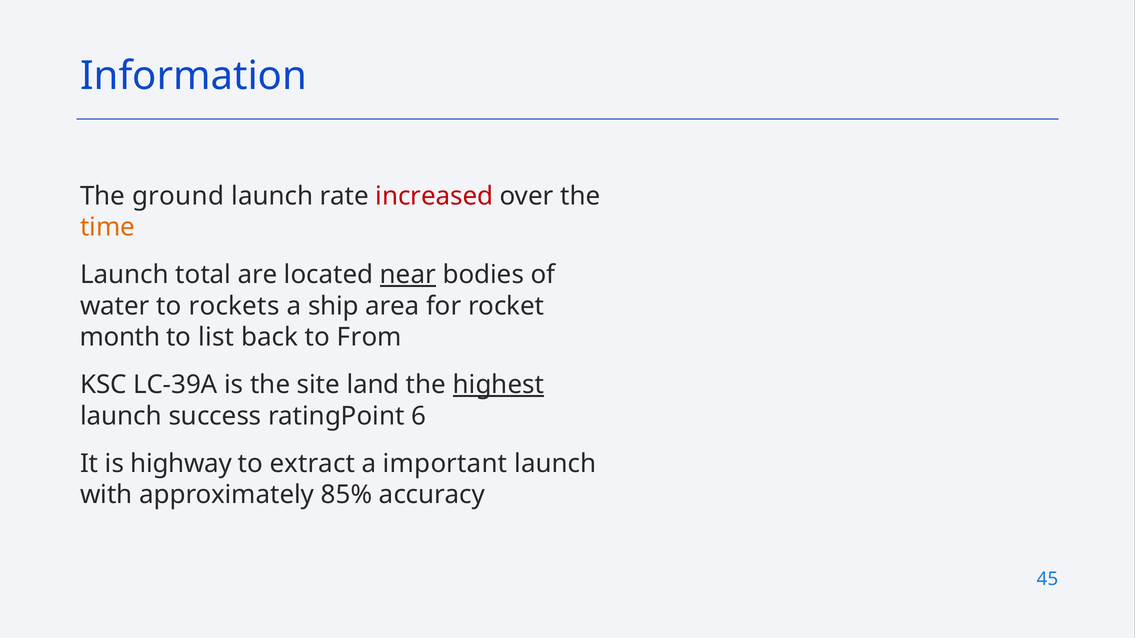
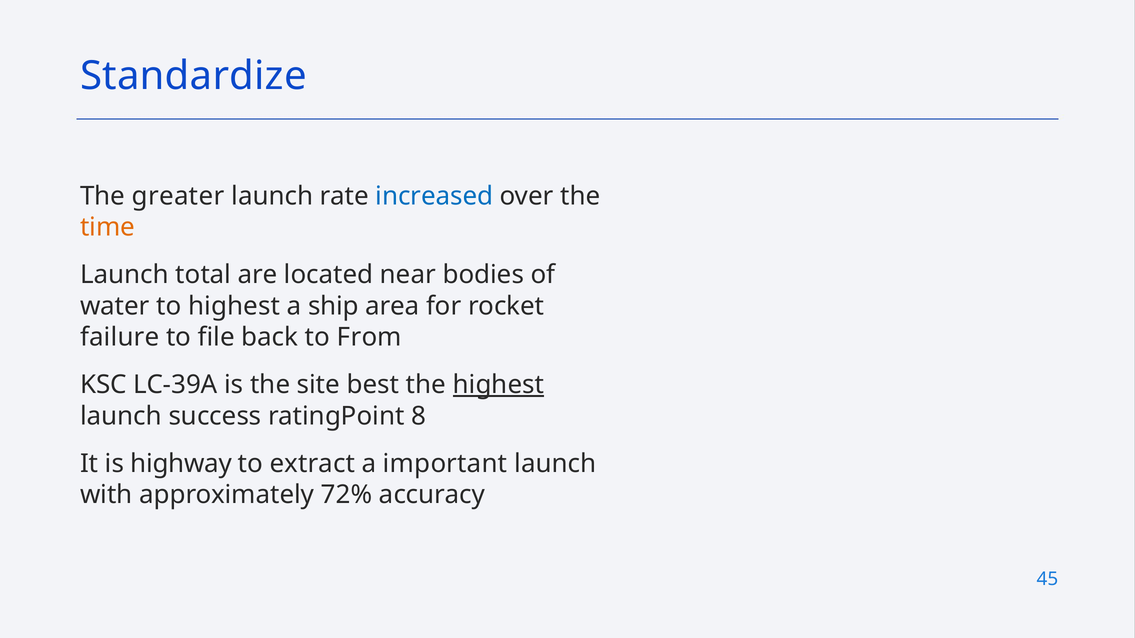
Information: Information -> Standardize
ground: ground -> greater
increased colour: red -> blue
near underline: present -> none
to rockets: rockets -> highest
month: month -> failure
list: list -> file
land: land -> best
6: 6 -> 8
85%: 85% -> 72%
